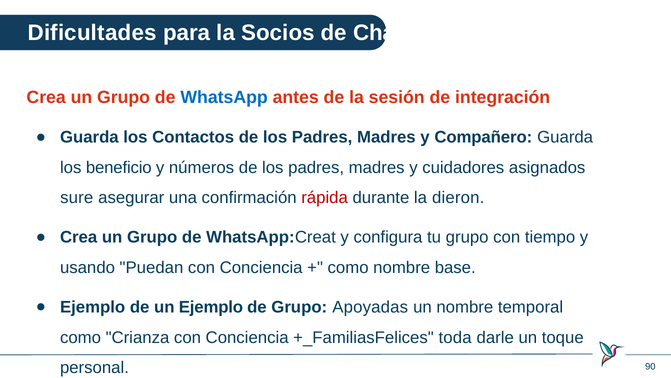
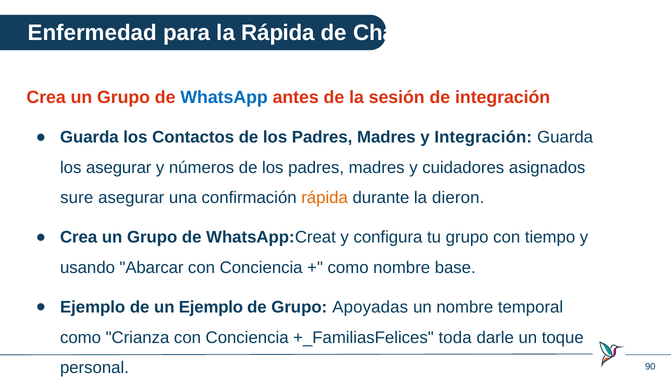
Dificultades: Dificultades -> Enfermedad
la Socios: Socios -> Rápida
y Compañero: Compañero -> Integración
los beneficio: beneficio -> asegurar
rápida at (325, 198) colour: red -> orange
Puedan: Puedan -> Abarcar
